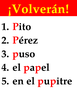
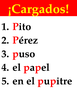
¡Volverán: ¡Volverán -> ¡Cargados
